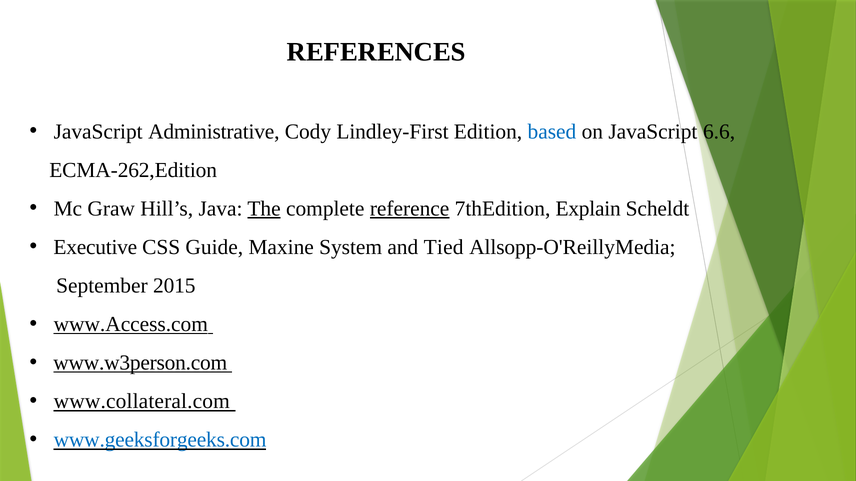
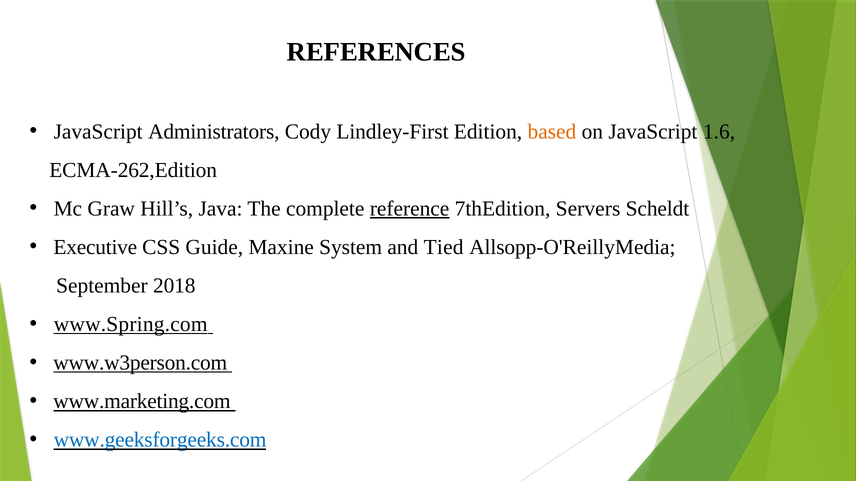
Administrative: Administrative -> Administrators
based colour: blue -> orange
6.6: 6.6 -> 1.6
The underline: present -> none
Explain: Explain -> Servers
2015: 2015 -> 2018
www.Access.com: www.Access.com -> www.Spring.com
www.collateral.com: www.collateral.com -> www.marketing.com
